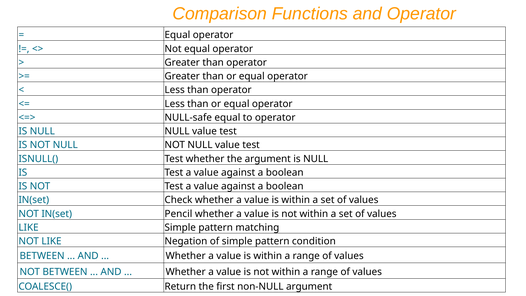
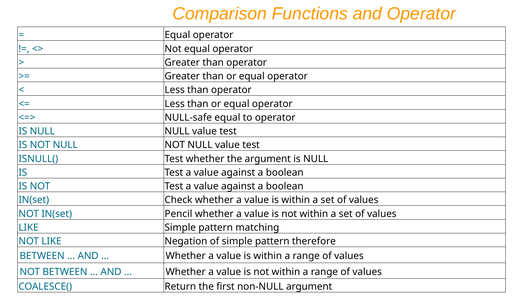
condition: condition -> therefore
